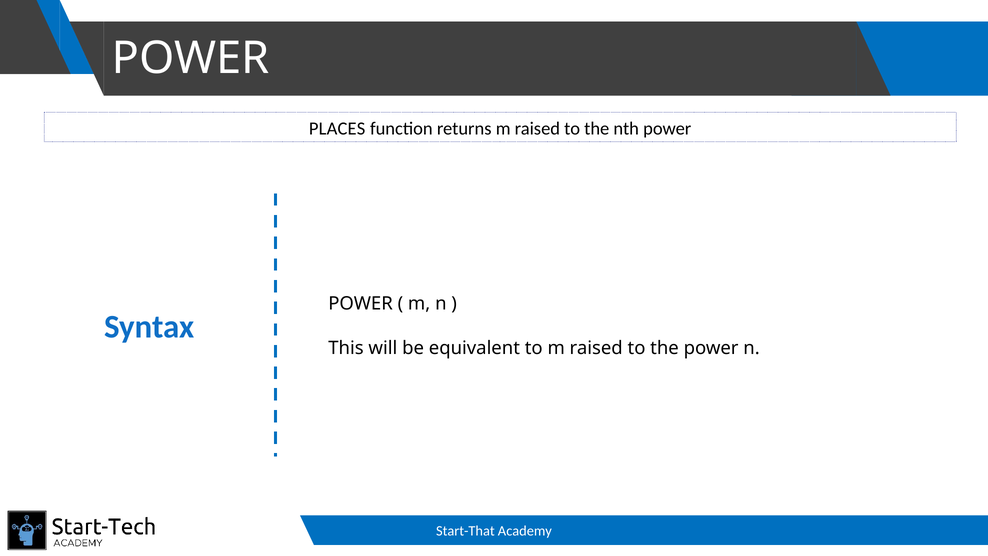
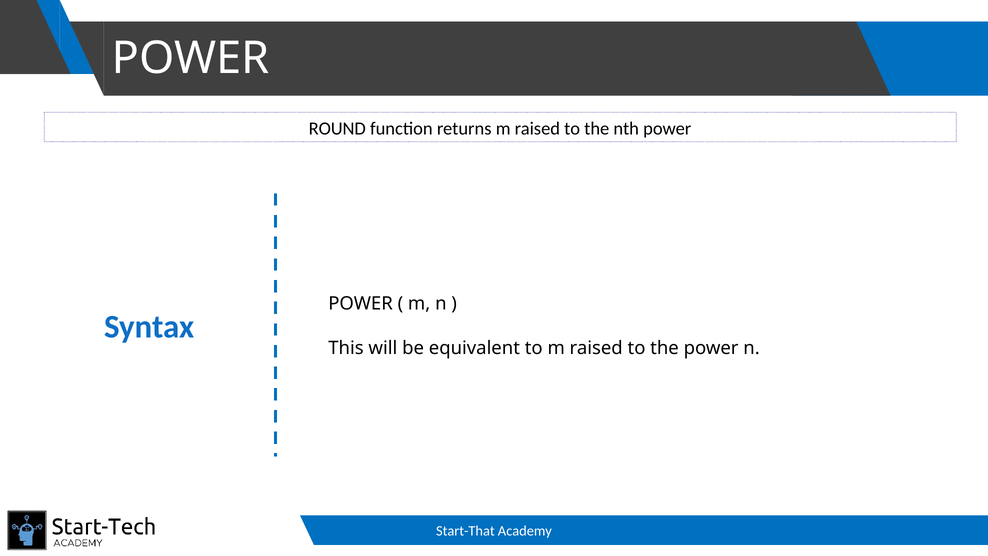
PLACES: PLACES -> ROUND
